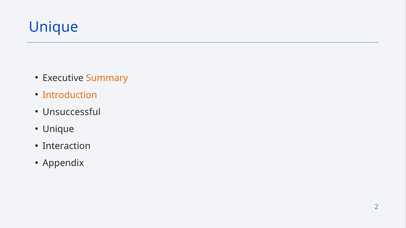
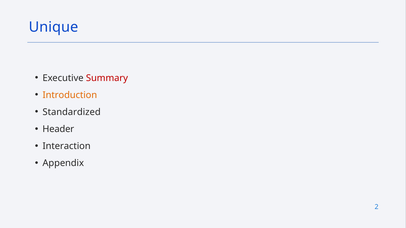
Summary colour: orange -> red
Unsuccessful: Unsuccessful -> Standardized
Unique at (58, 129): Unique -> Header
